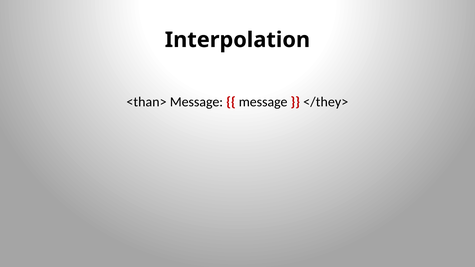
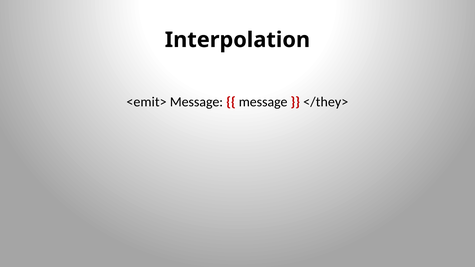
<than>: <than> -> <emit>
